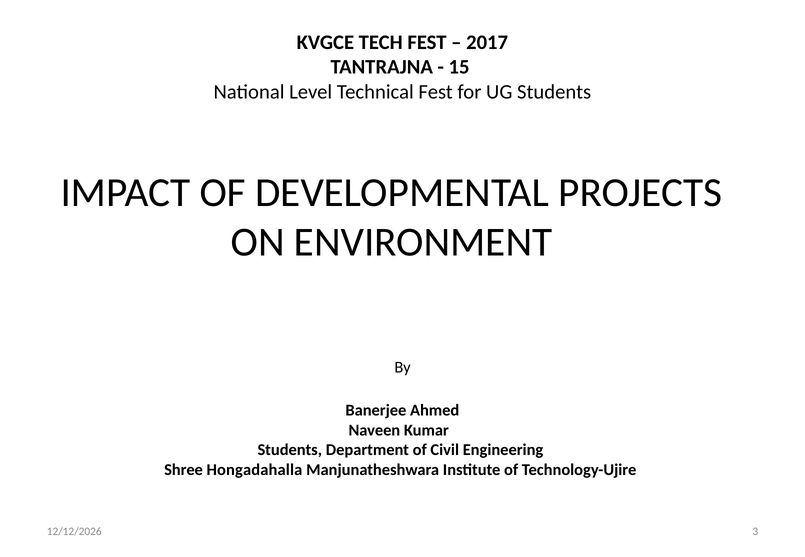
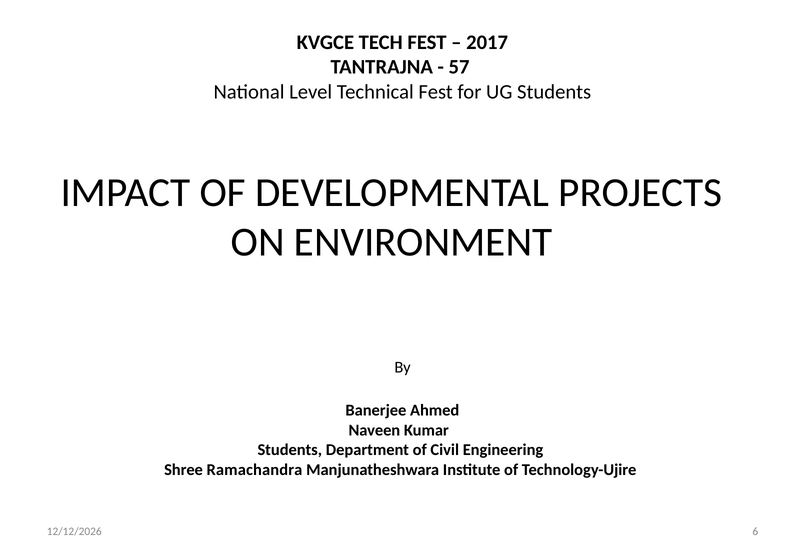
15: 15 -> 57
Hongadahalla: Hongadahalla -> Ramachandra
3: 3 -> 6
